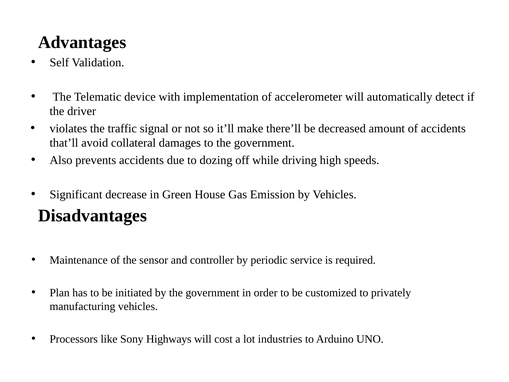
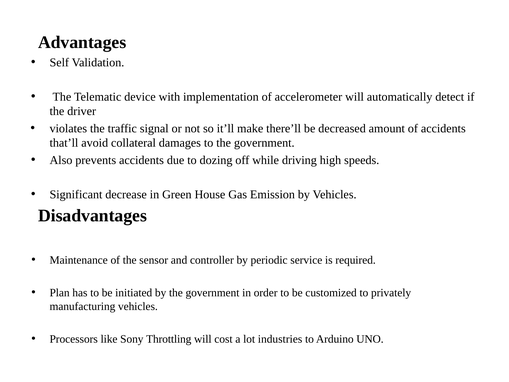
Highways: Highways -> Throttling
